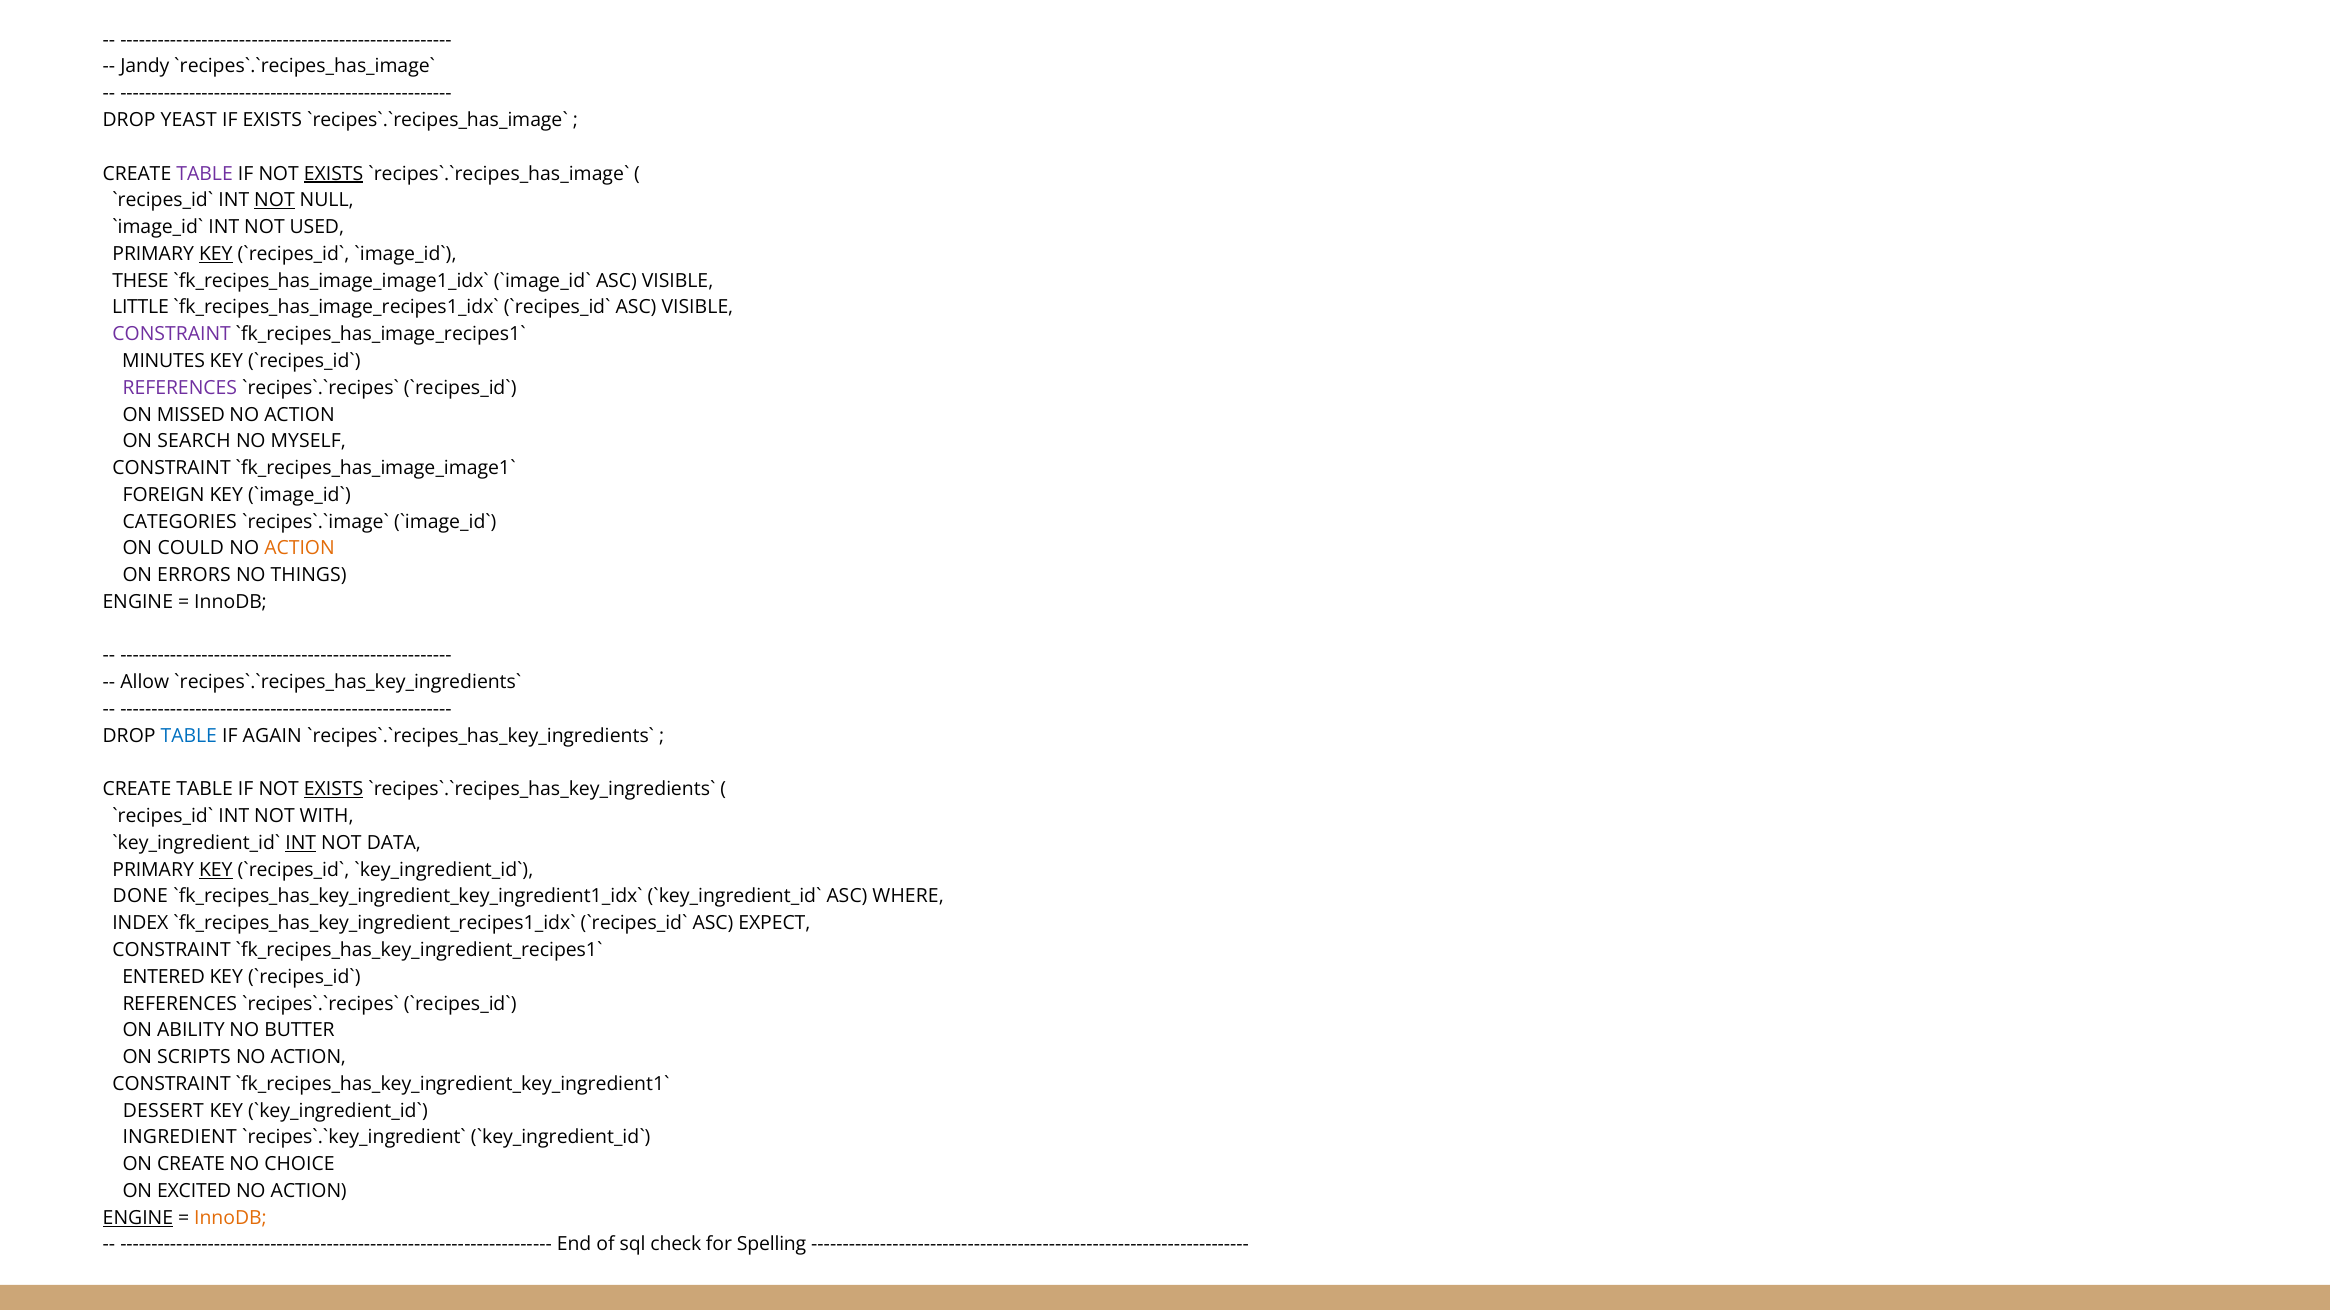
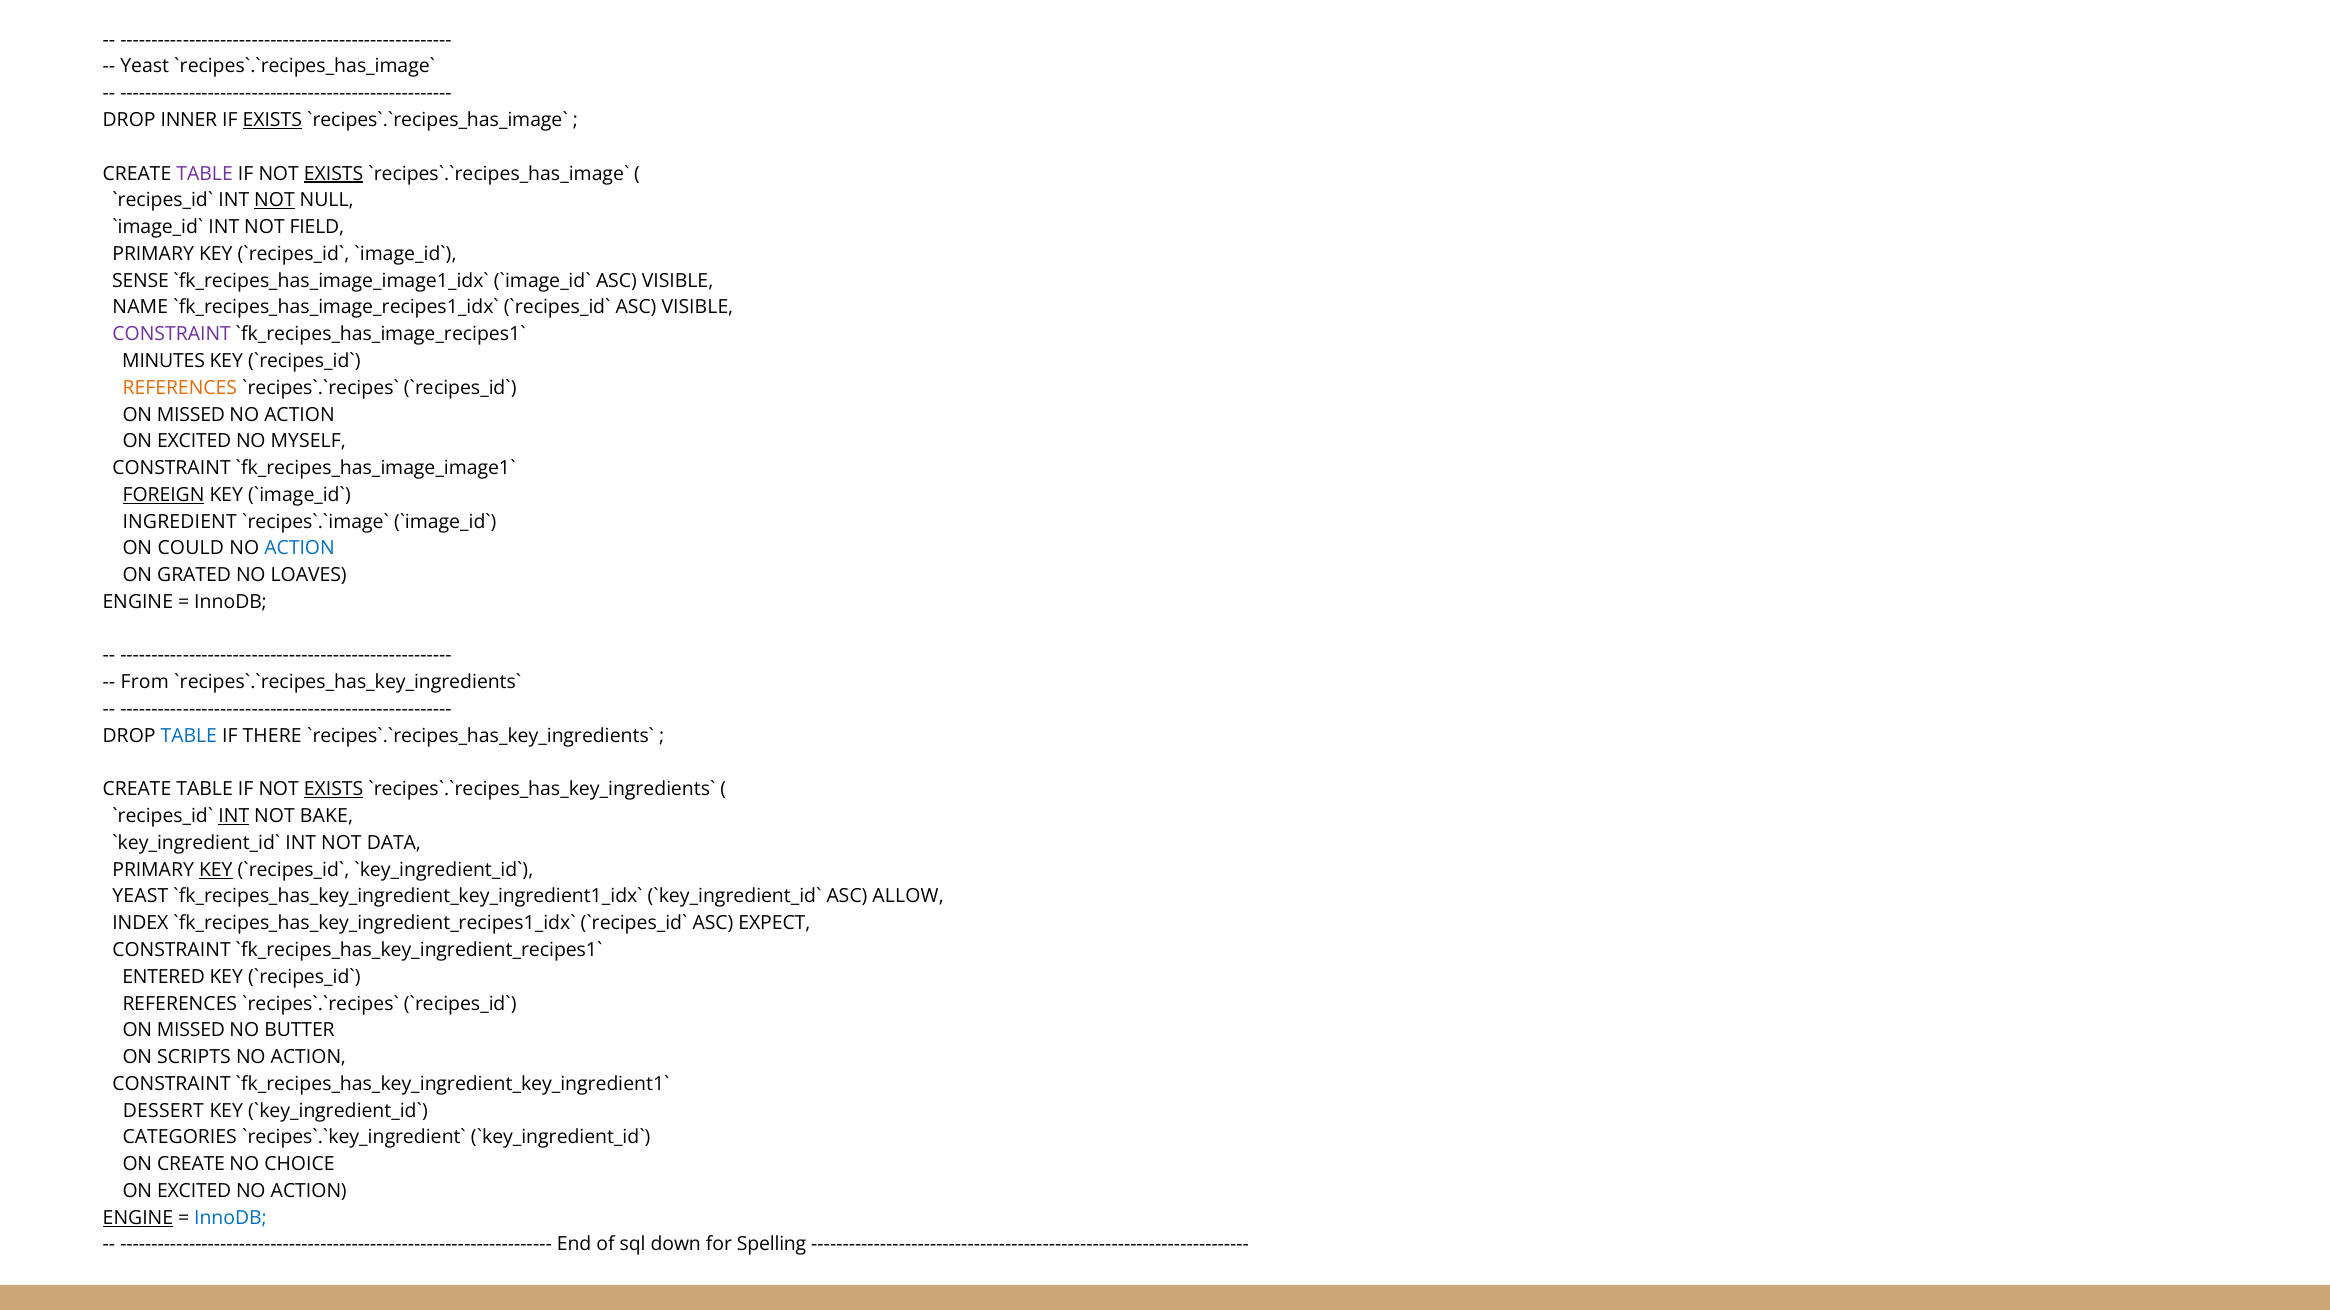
Jandy at (145, 67): Jandy -> Yeast
YEAST: YEAST -> INNER
EXISTS at (272, 120) underline: none -> present
USED: USED -> FIELD
KEY at (216, 254) underline: present -> none
THESE: THESE -> SENSE
LITTLE: LITTLE -> NAME
REFERENCES at (180, 388) colour: purple -> orange
SEARCH at (194, 442): SEARCH -> EXCITED
FOREIGN underline: none -> present
CATEGORIES: CATEGORIES -> INGREDIENT
ACTION at (300, 549) colour: orange -> blue
ERRORS: ERRORS -> GRATED
THINGS: THINGS -> LOAVES
Allow: Allow -> From
AGAIN: AGAIN -> THERE
INT at (234, 817) underline: none -> present
WITH: WITH -> BAKE
INT at (301, 843) underline: present -> none
DONE at (140, 897): DONE -> YEAST
WHERE: WHERE -> ALLOW
ABILITY at (191, 1031): ABILITY -> MISSED
INGREDIENT: INGREDIENT -> CATEGORIES
InnoDB at (230, 1218) colour: orange -> blue
check: check -> down
